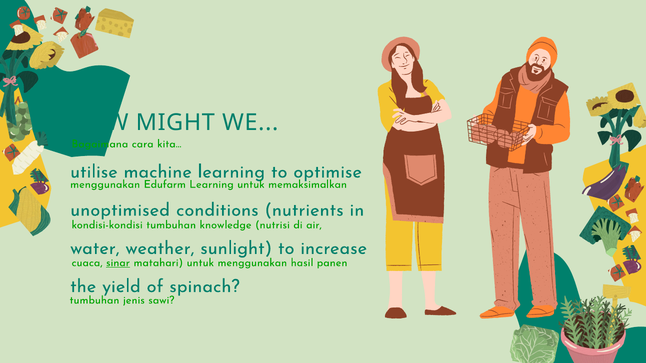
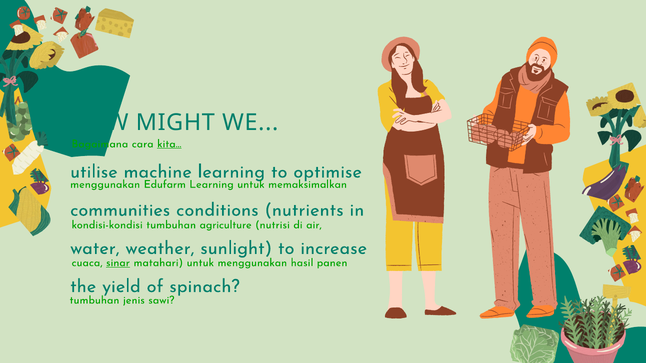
kita underline: none -> present
unoptimised: unoptimised -> communities
knowledge: knowledge -> agriculture
